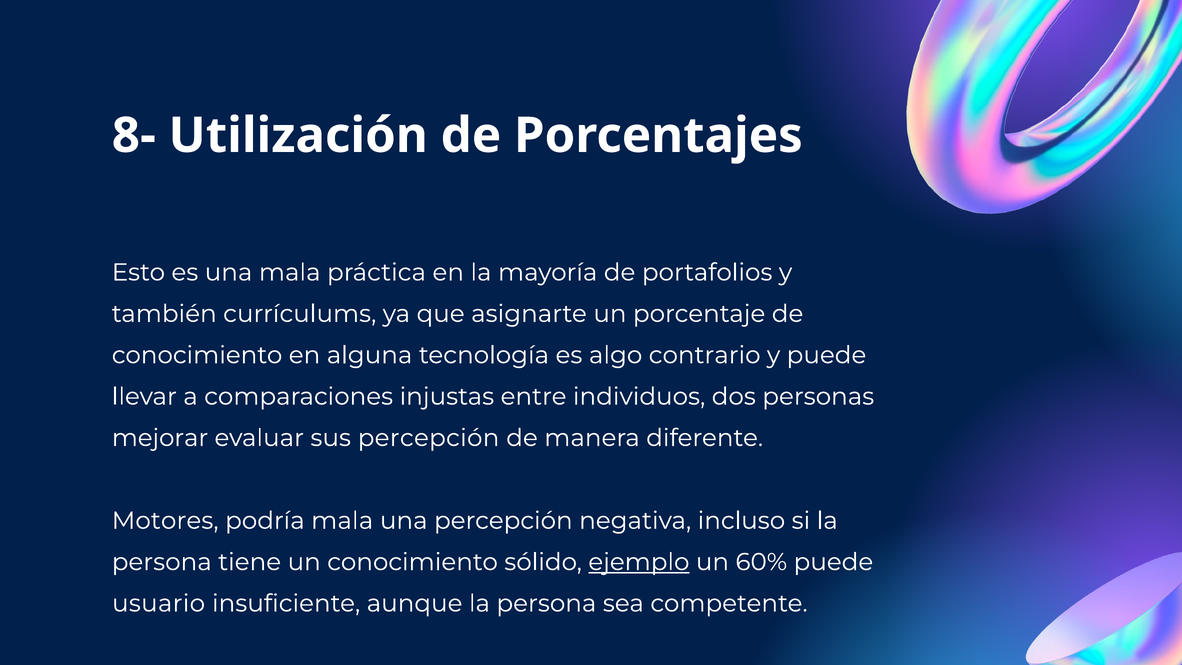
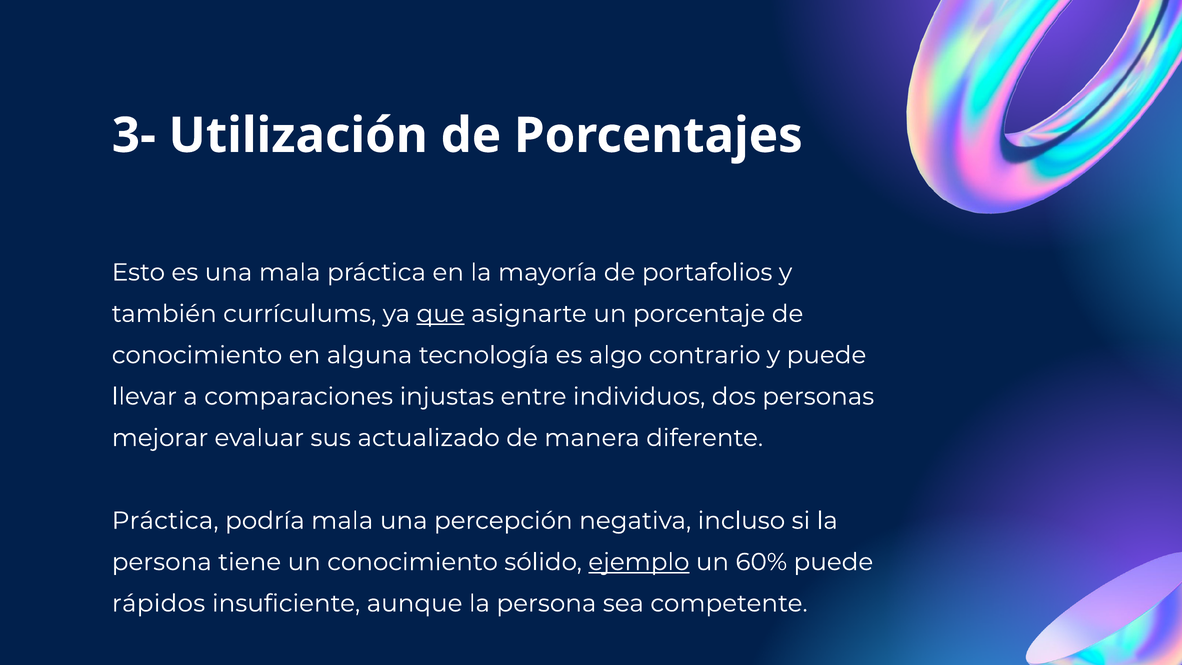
8-: 8- -> 3-
que underline: none -> present
sus percepción: percepción -> actualizado
Motores at (165, 521): Motores -> Práctica
usuario: usuario -> rápidos
